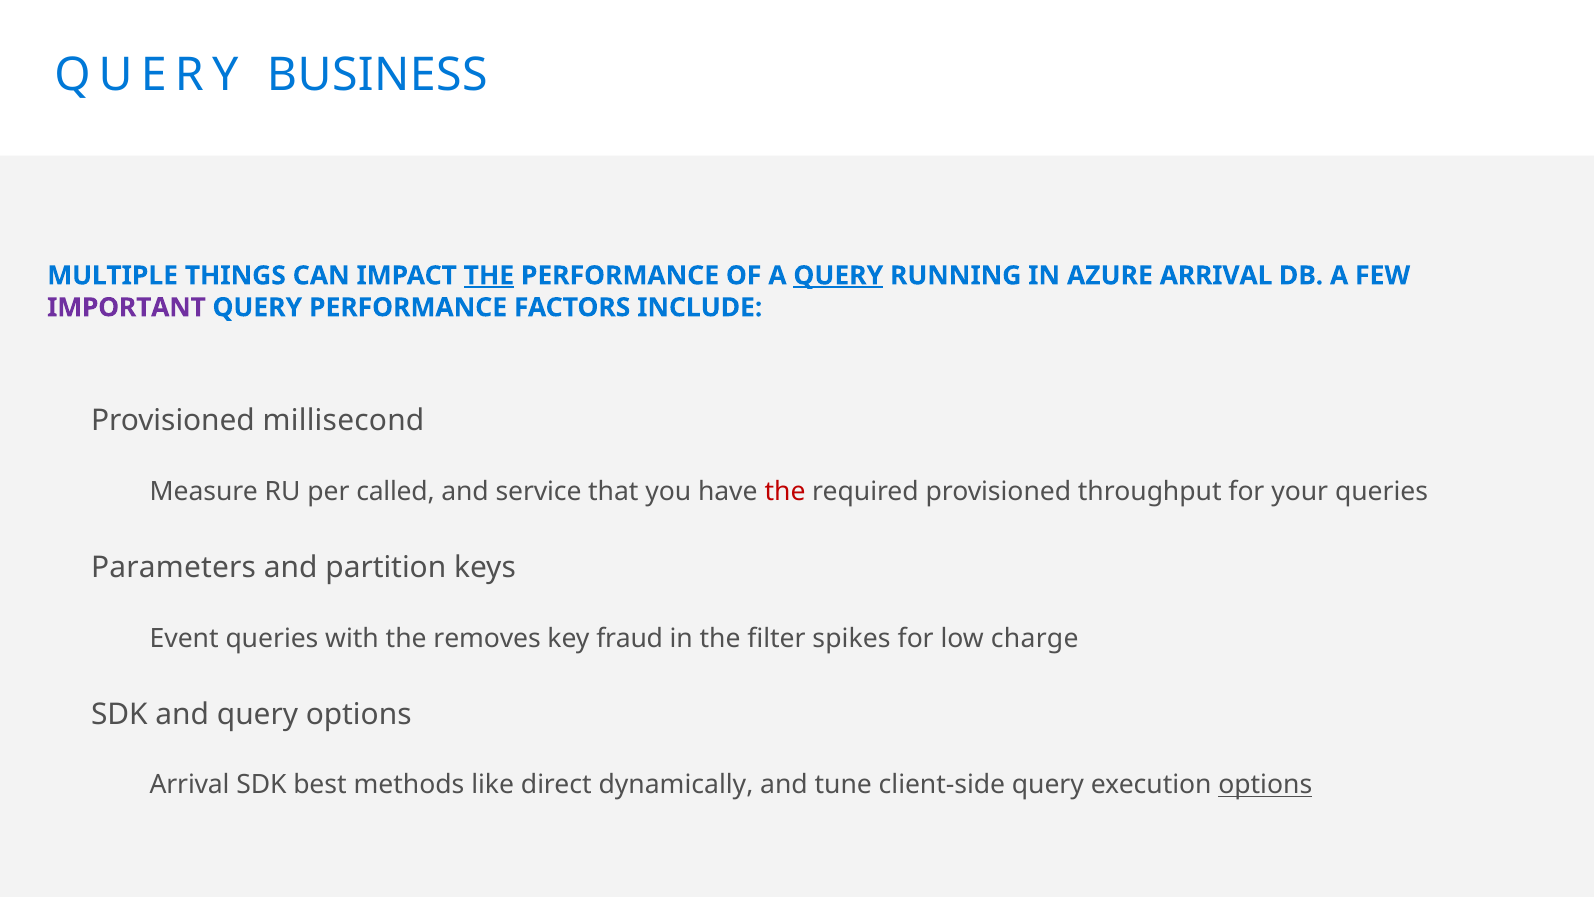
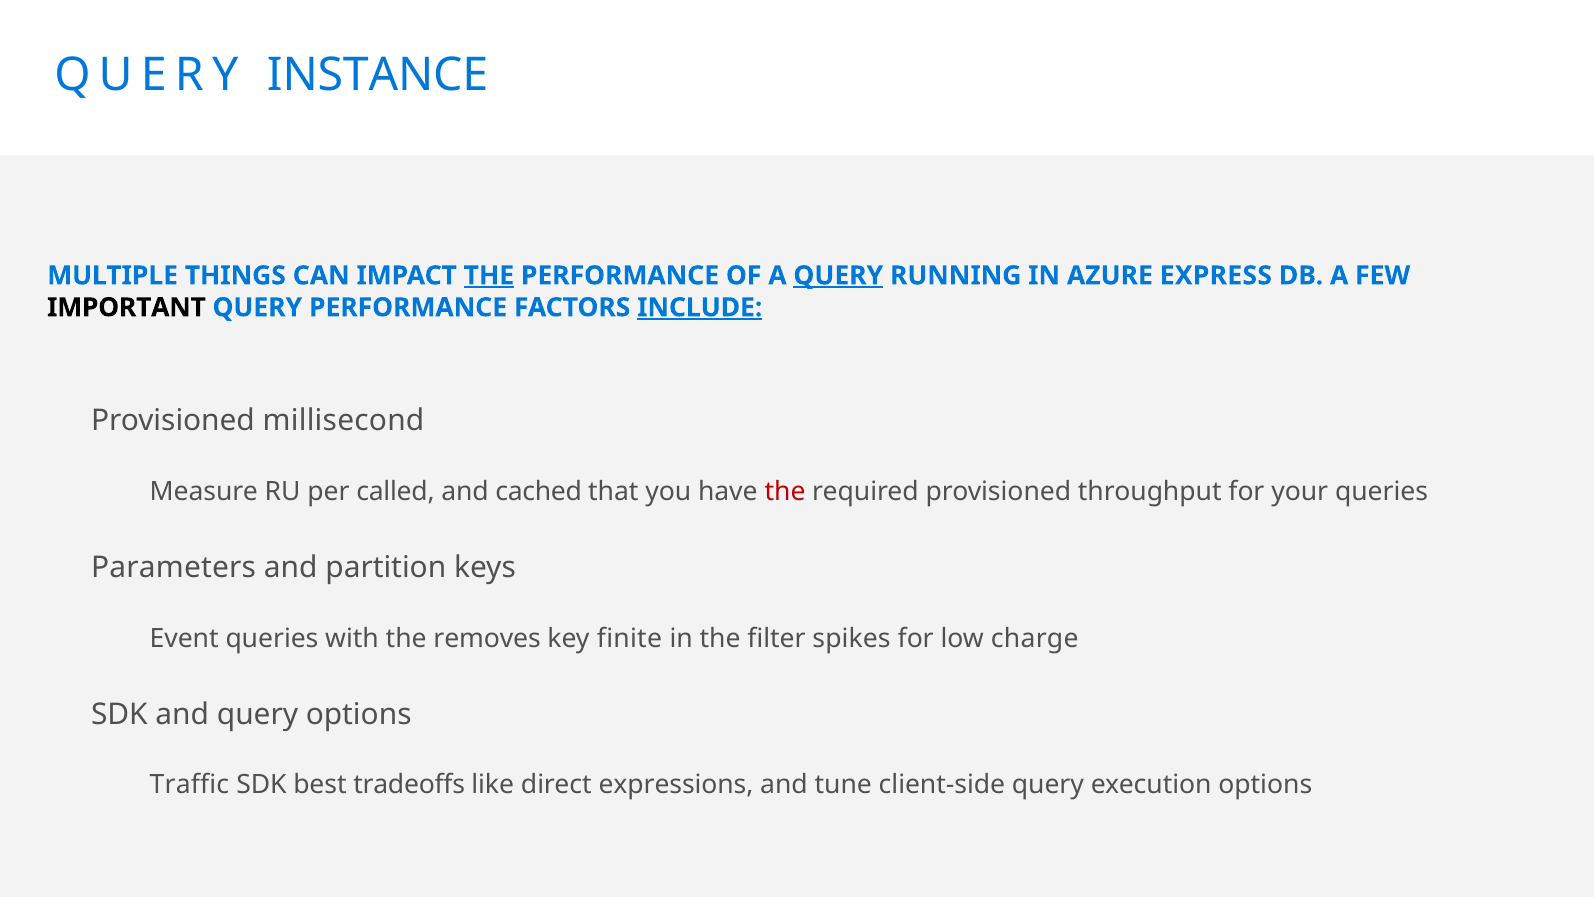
BUSINESS: BUSINESS -> INSTANCE
AZURE ARRIVAL: ARRIVAL -> EXPRESS
IMPORTANT colour: purple -> black
INCLUDE underline: none -> present
service: service -> cached
fraud: fraud -> finite
Arrival at (190, 785): Arrival -> Traffic
methods: methods -> tradeoffs
dynamically: dynamically -> expressions
options at (1265, 785) underline: present -> none
